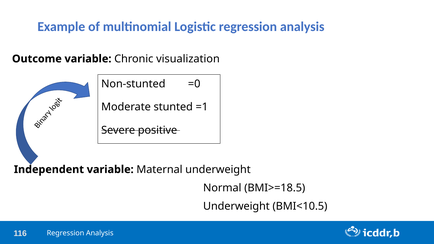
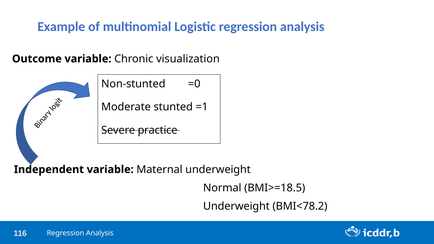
positive: positive -> practice
BMI<10.5: BMI<10.5 -> BMI<78.2
